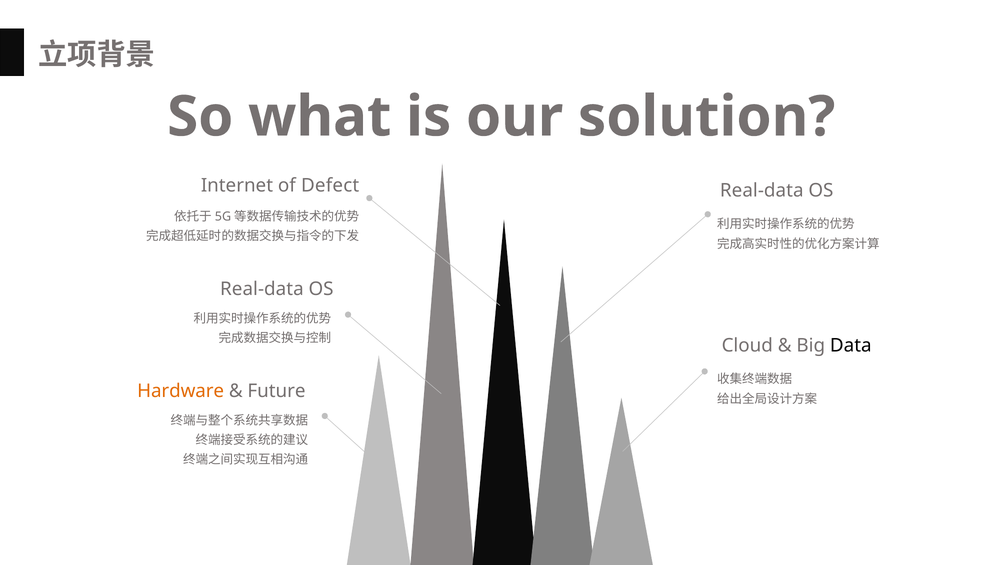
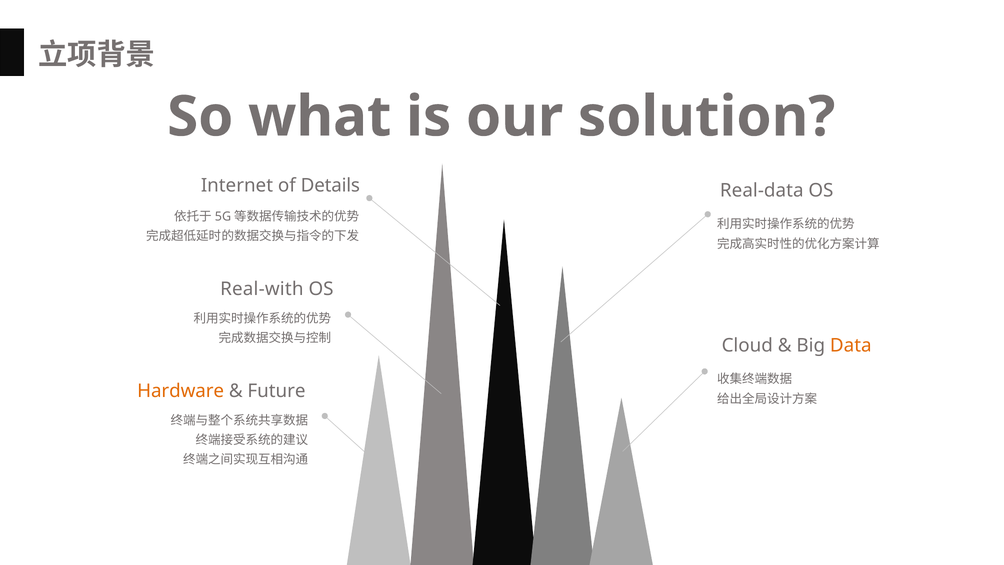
Defect: Defect -> Details
Real-data at (262, 289): Real-data -> Real-with
Data colour: black -> orange
